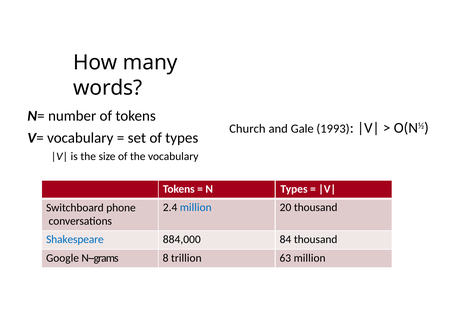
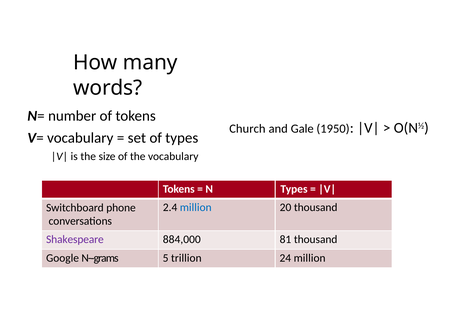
1993: 1993 -> 1950
Shakespeare colour: blue -> purple
84: 84 -> 81
8: 8 -> 5
63: 63 -> 24
